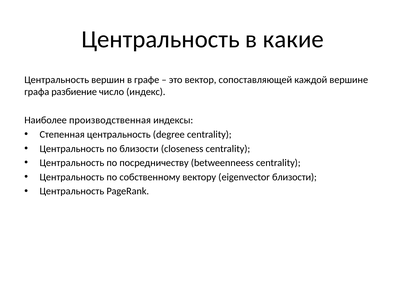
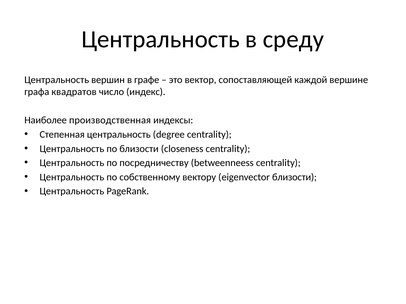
какие: какие -> среду
разбиение: разбиение -> квадратов
